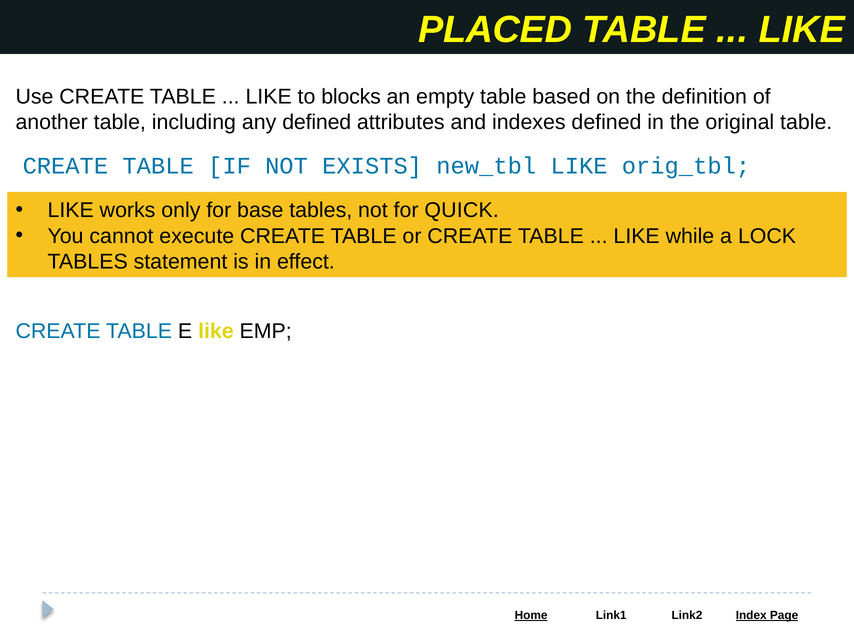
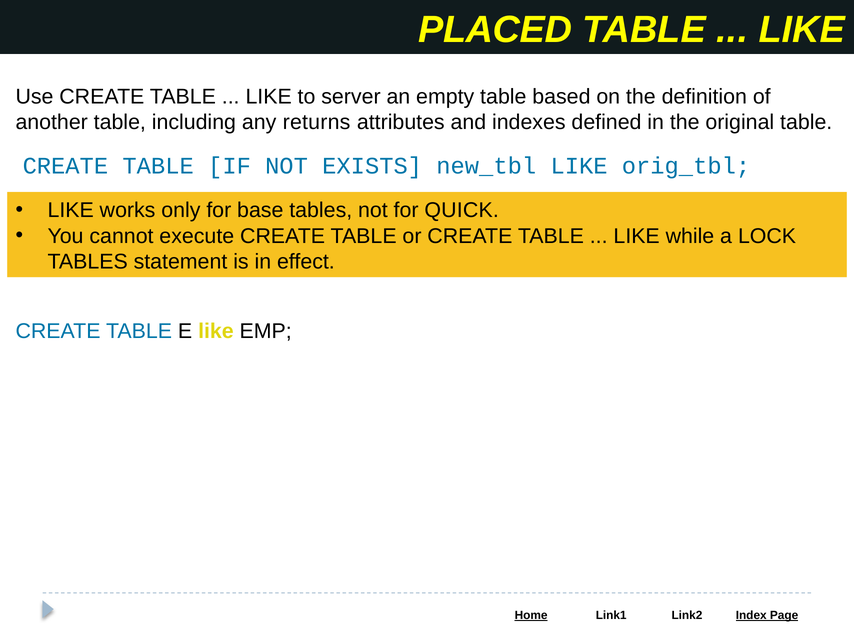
blocks: blocks -> server
any defined: defined -> returns
